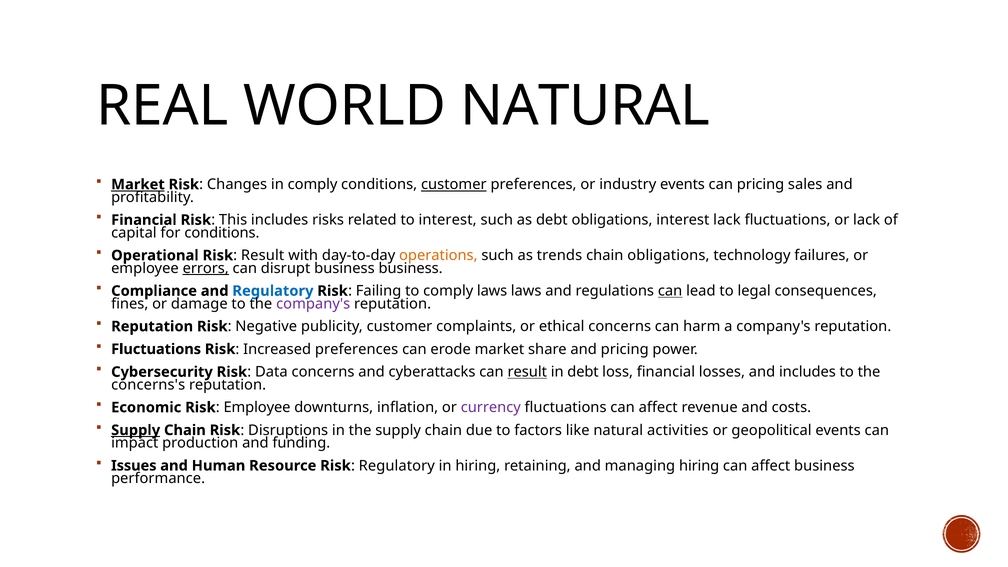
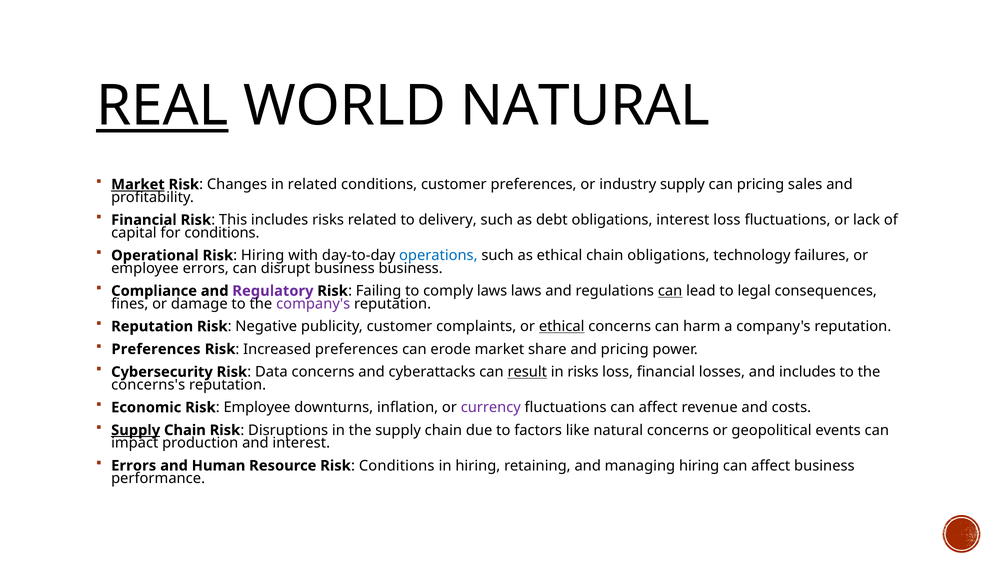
REAL underline: none -> present
in comply: comply -> related
customer at (454, 185) underline: present -> none
industry events: events -> supply
to interest: interest -> delivery
interest lack: lack -> loss
Risk Result: Result -> Hiring
operations colour: orange -> blue
as trends: trends -> ethical
errors at (206, 268) underline: present -> none
Regulatory at (273, 291) colour: blue -> purple
ethical at (562, 326) underline: none -> present
Fluctuations at (156, 349): Fluctuations -> Preferences
in debt: debt -> risks
natural activities: activities -> concerns
and funding: funding -> interest
Issues at (134, 466): Issues -> Errors
Risk Regulatory: Regulatory -> Conditions
